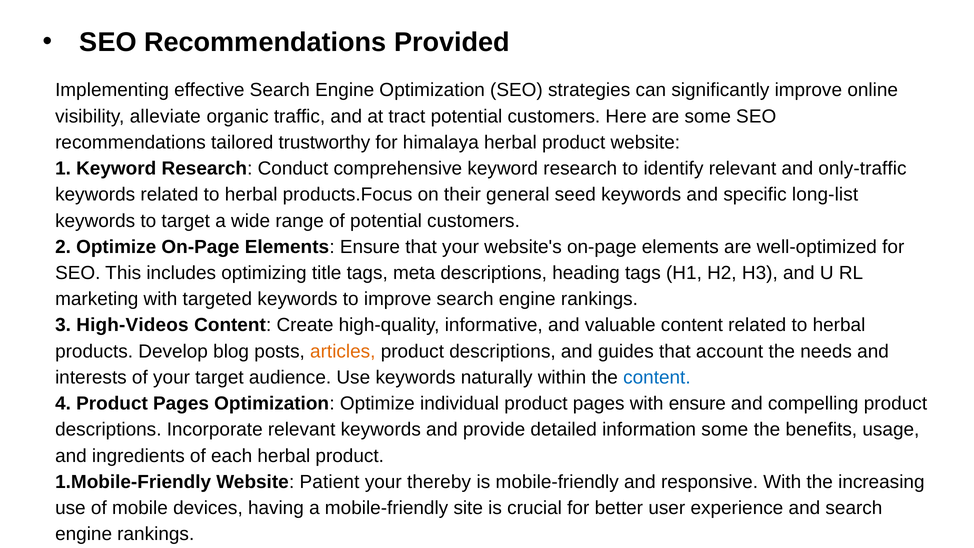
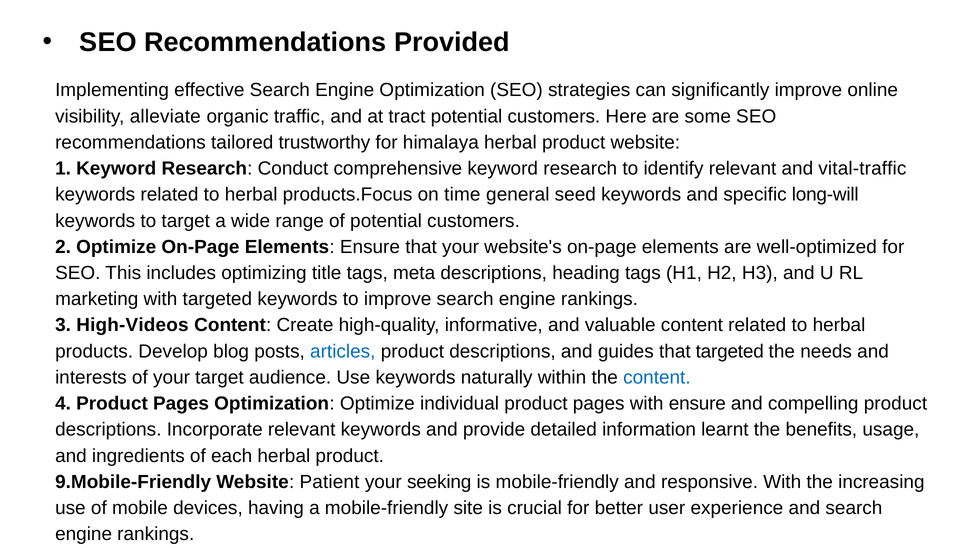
only-traffic: only-traffic -> vital-traffic
their: their -> time
long-list: long-list -> long-will
articles colour: orange -> blue
that account: account -> targeted
information some: some -> learnt
1.Mobile-Friendly: 1.Mobile-Friendly -> 9.Mobile-Friendly
thereby: thereby -> seeking
